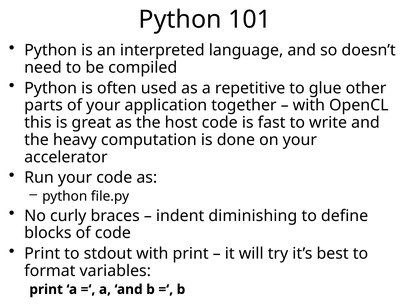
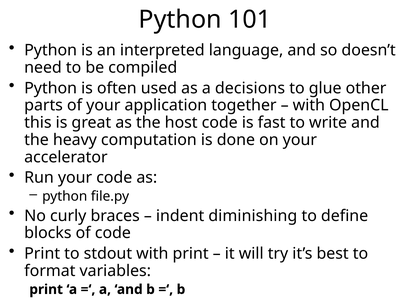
repetitive: repetitive -> decisions
